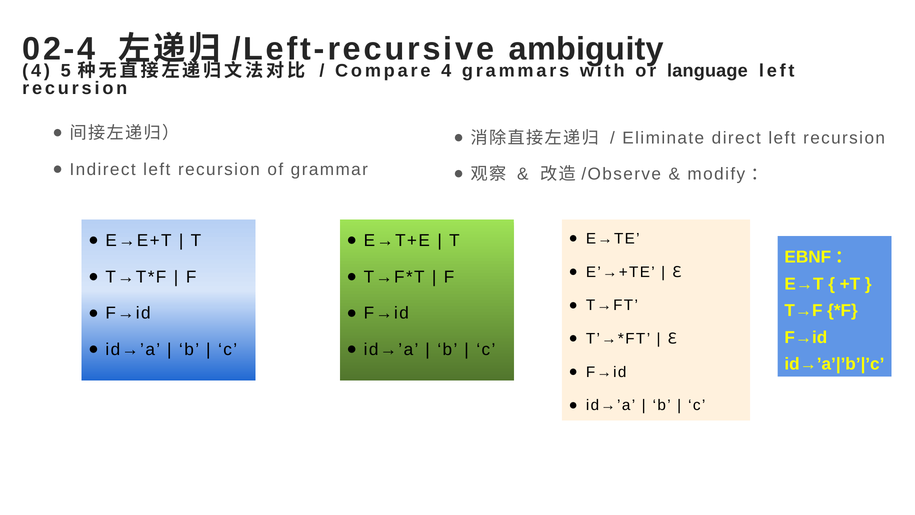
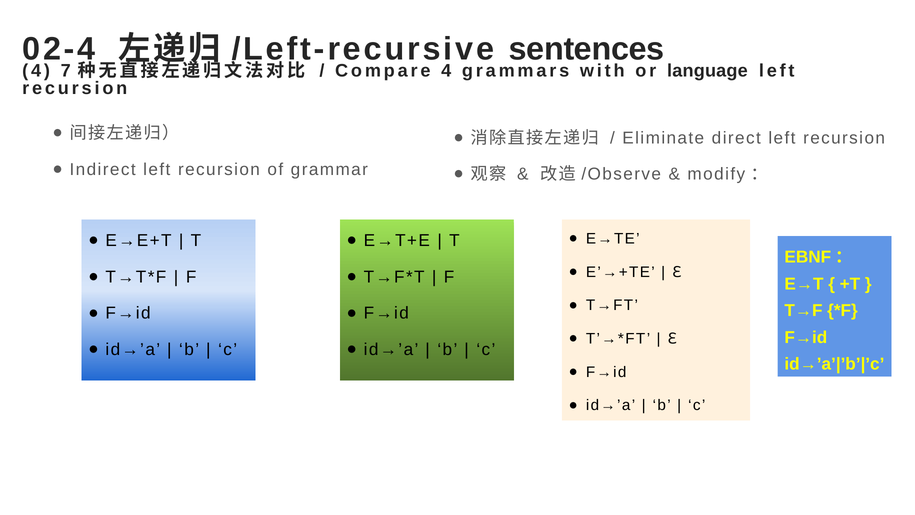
ambiguity: ambiguity -> sentences
5: 5 -> 7
